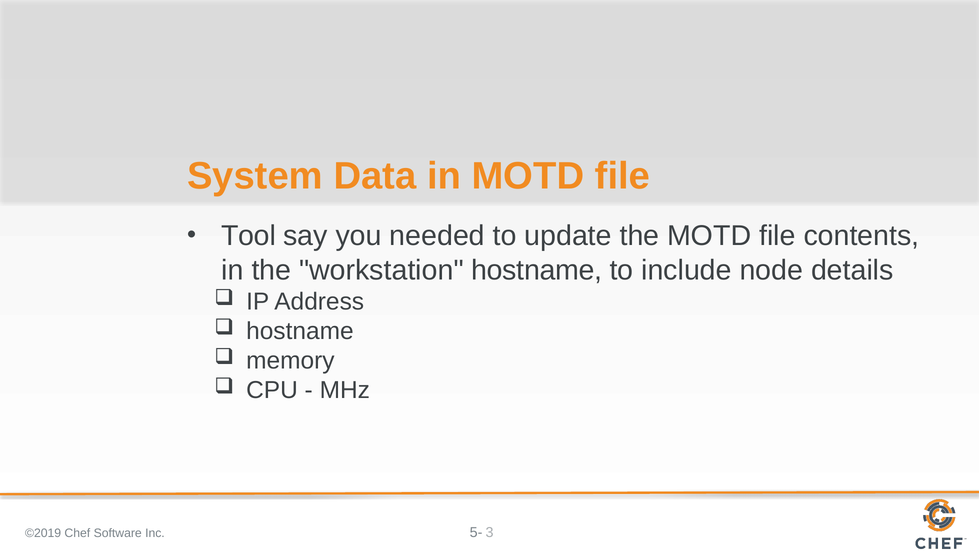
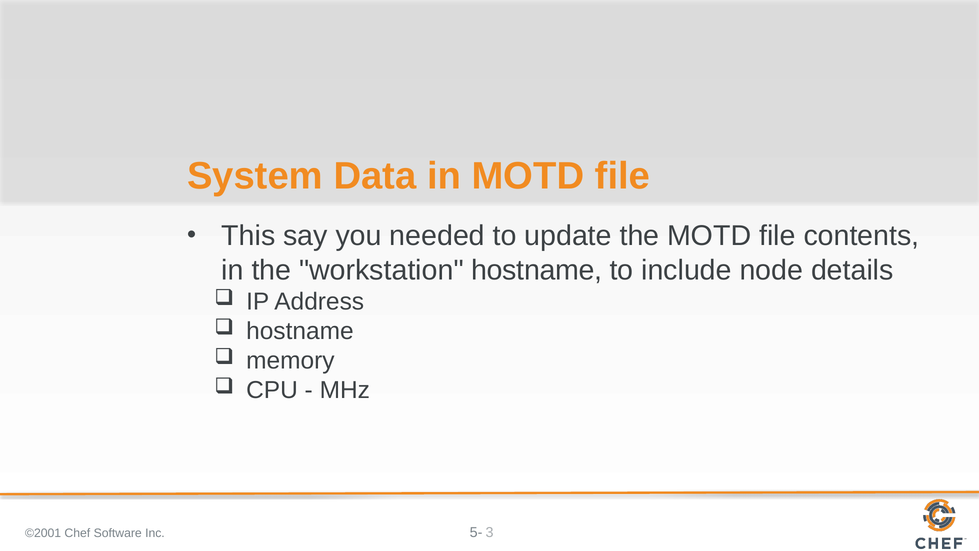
Tool: Tool -> This
©2019: ©2019 -> ©2001
